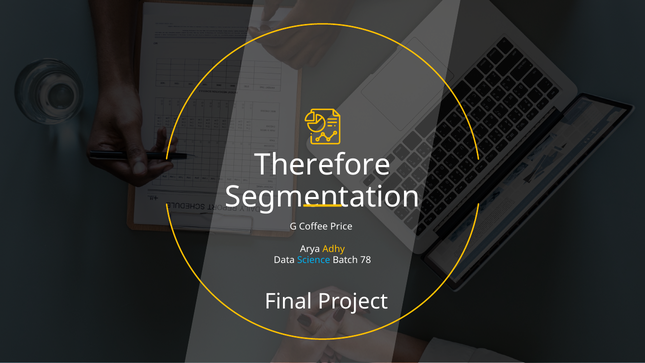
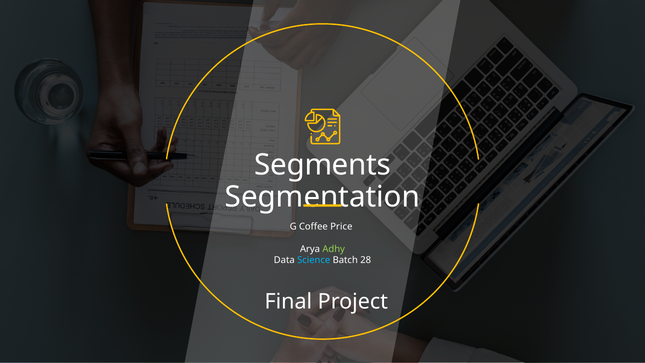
Therefore: Therefore -> Segments
Adhy colour: yellow -> light green
78: 78 -> 28
